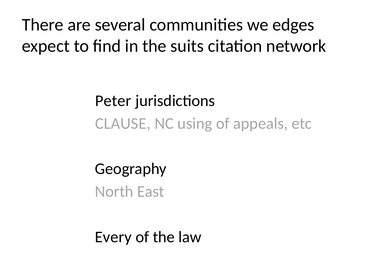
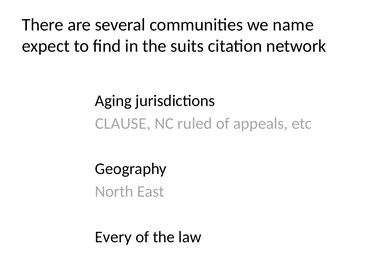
edges: edges -> name
Peter: Peter -> Aging
using: using -> ruled
